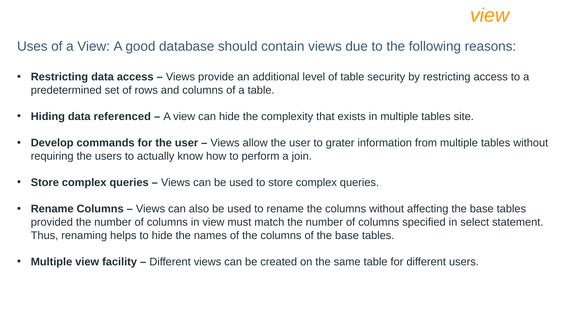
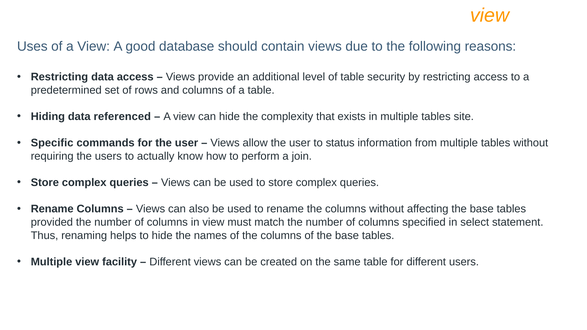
Develop: Develop -> Specific
grater: grater -> status
